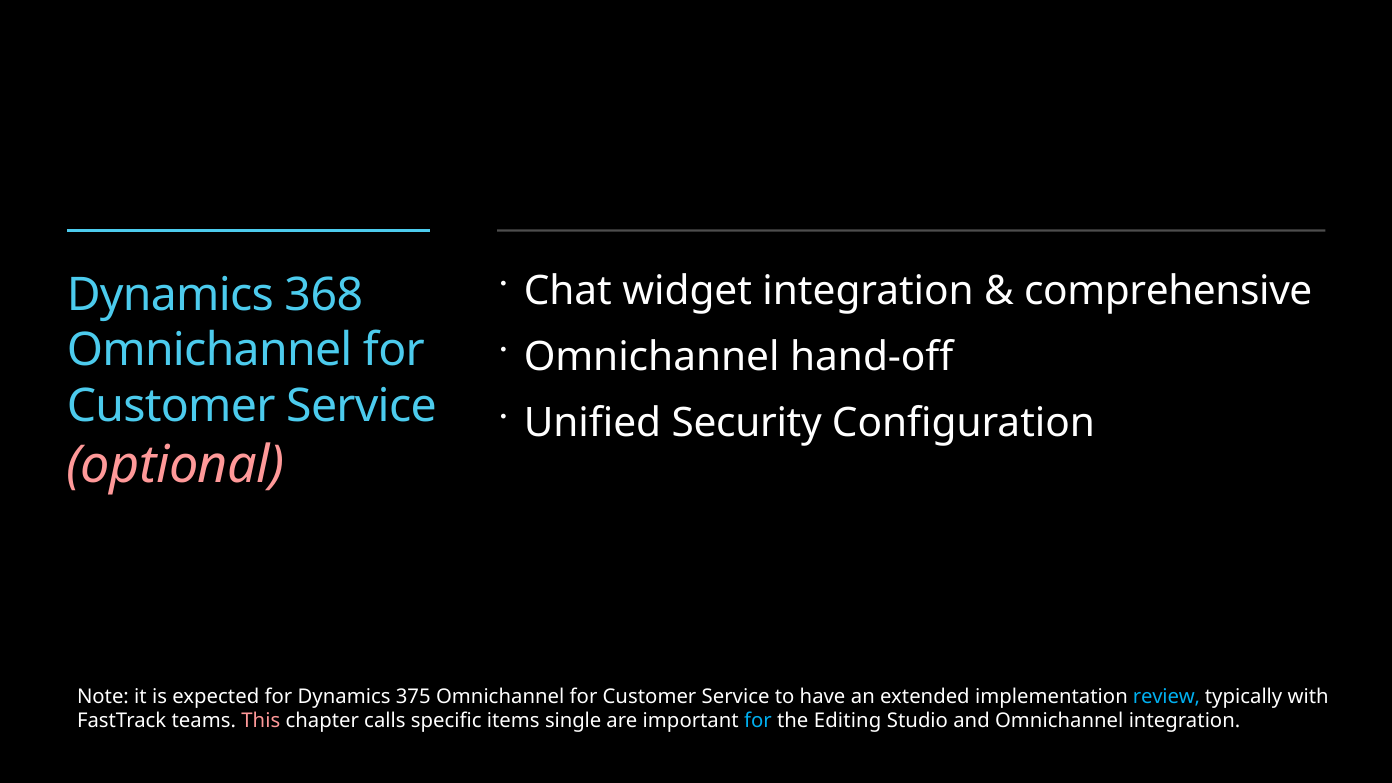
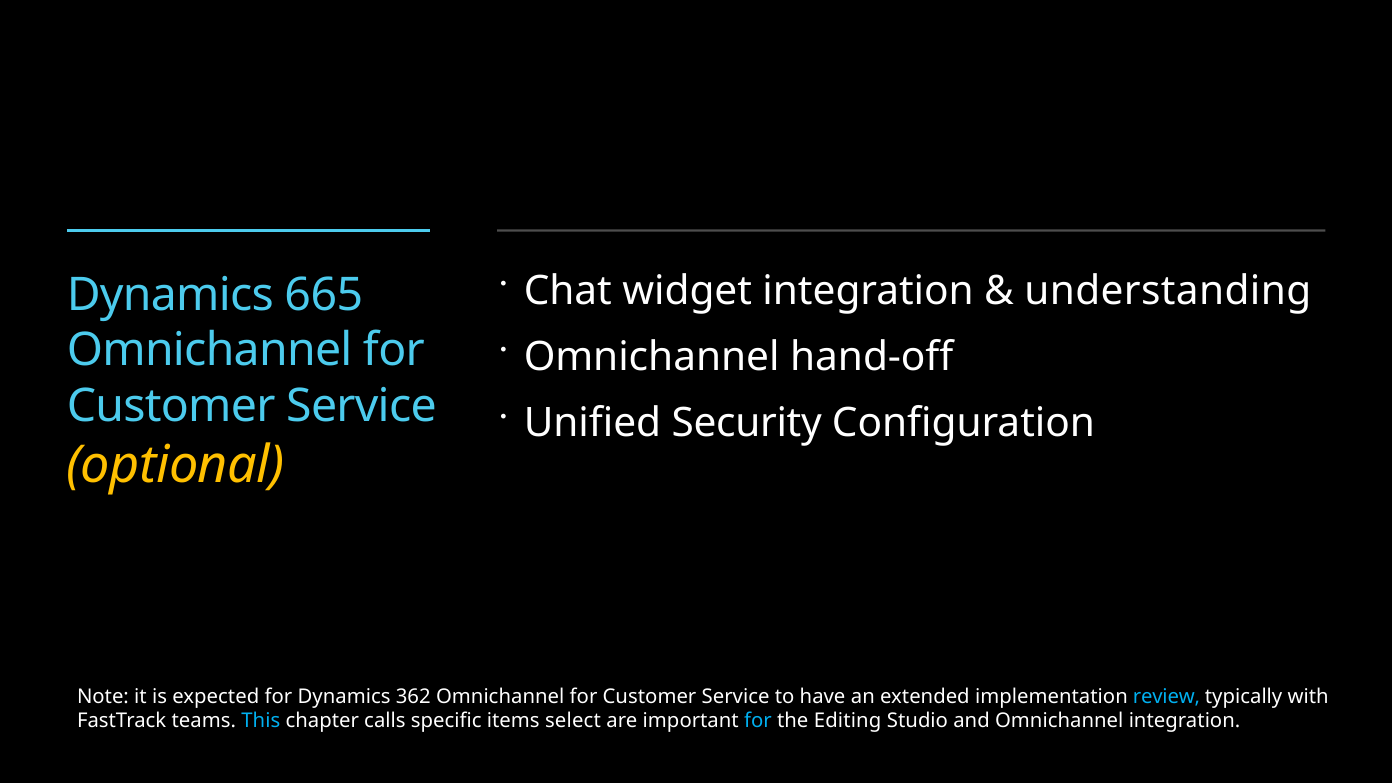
comprehensive: comprehensive -> understanding
368: 368 -> 665
optional colour: pink -> yellow
375: 375 -> 362
This colour: pink -> light blue
single: single -> select
